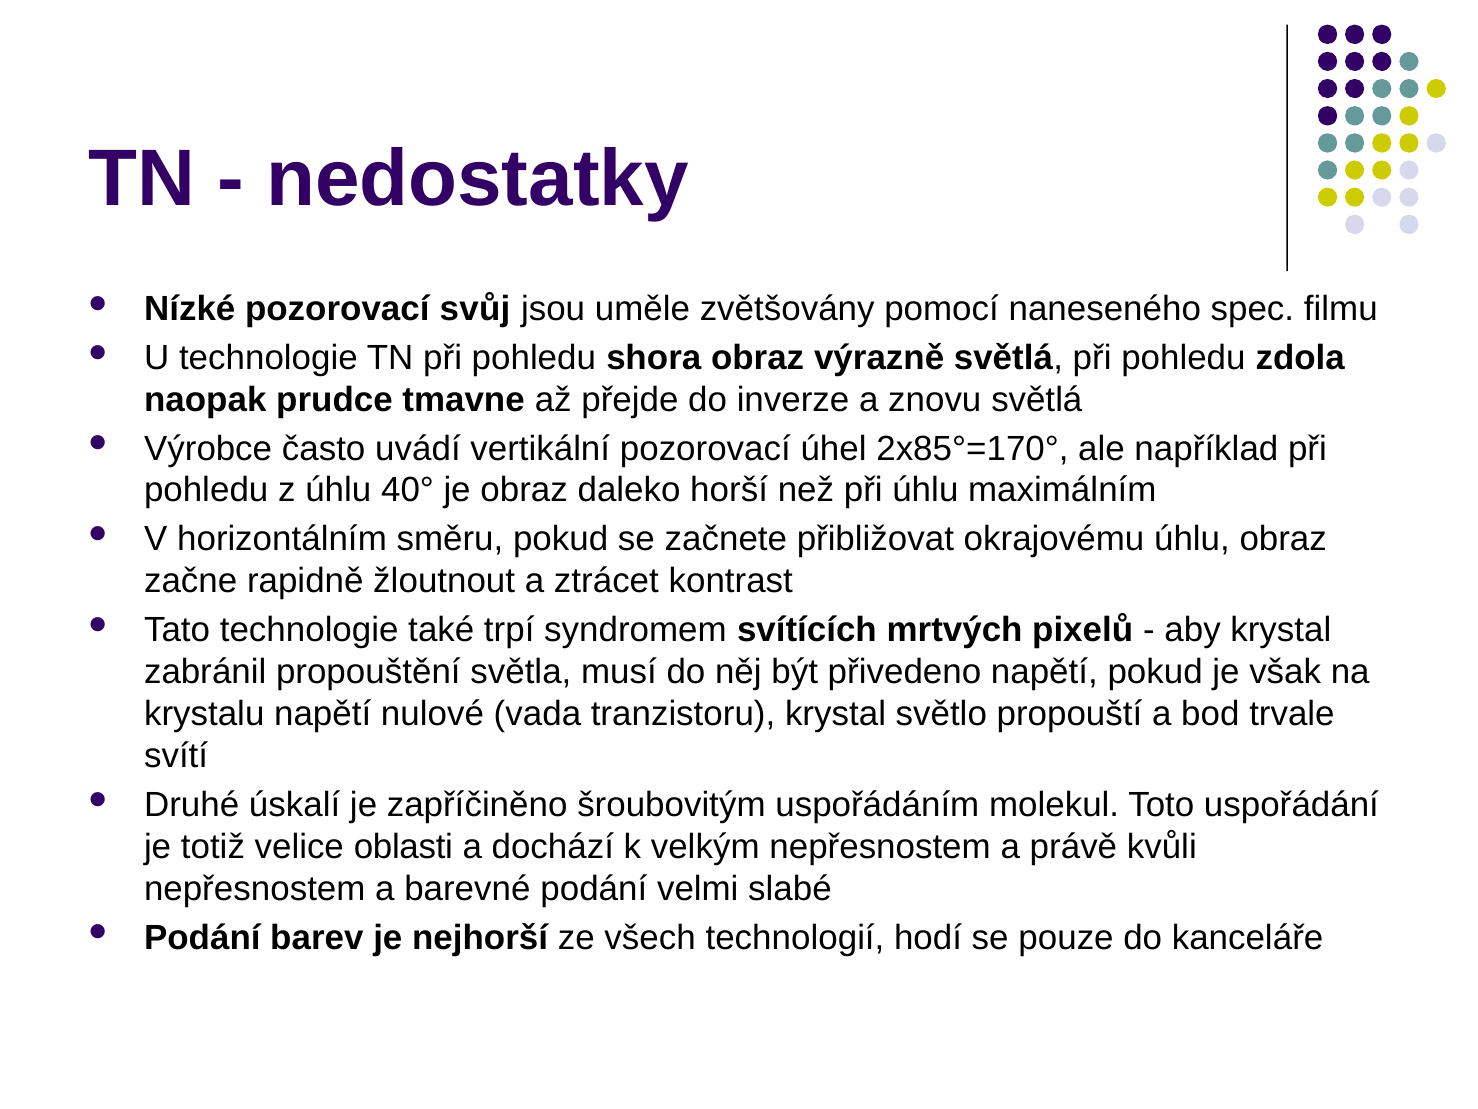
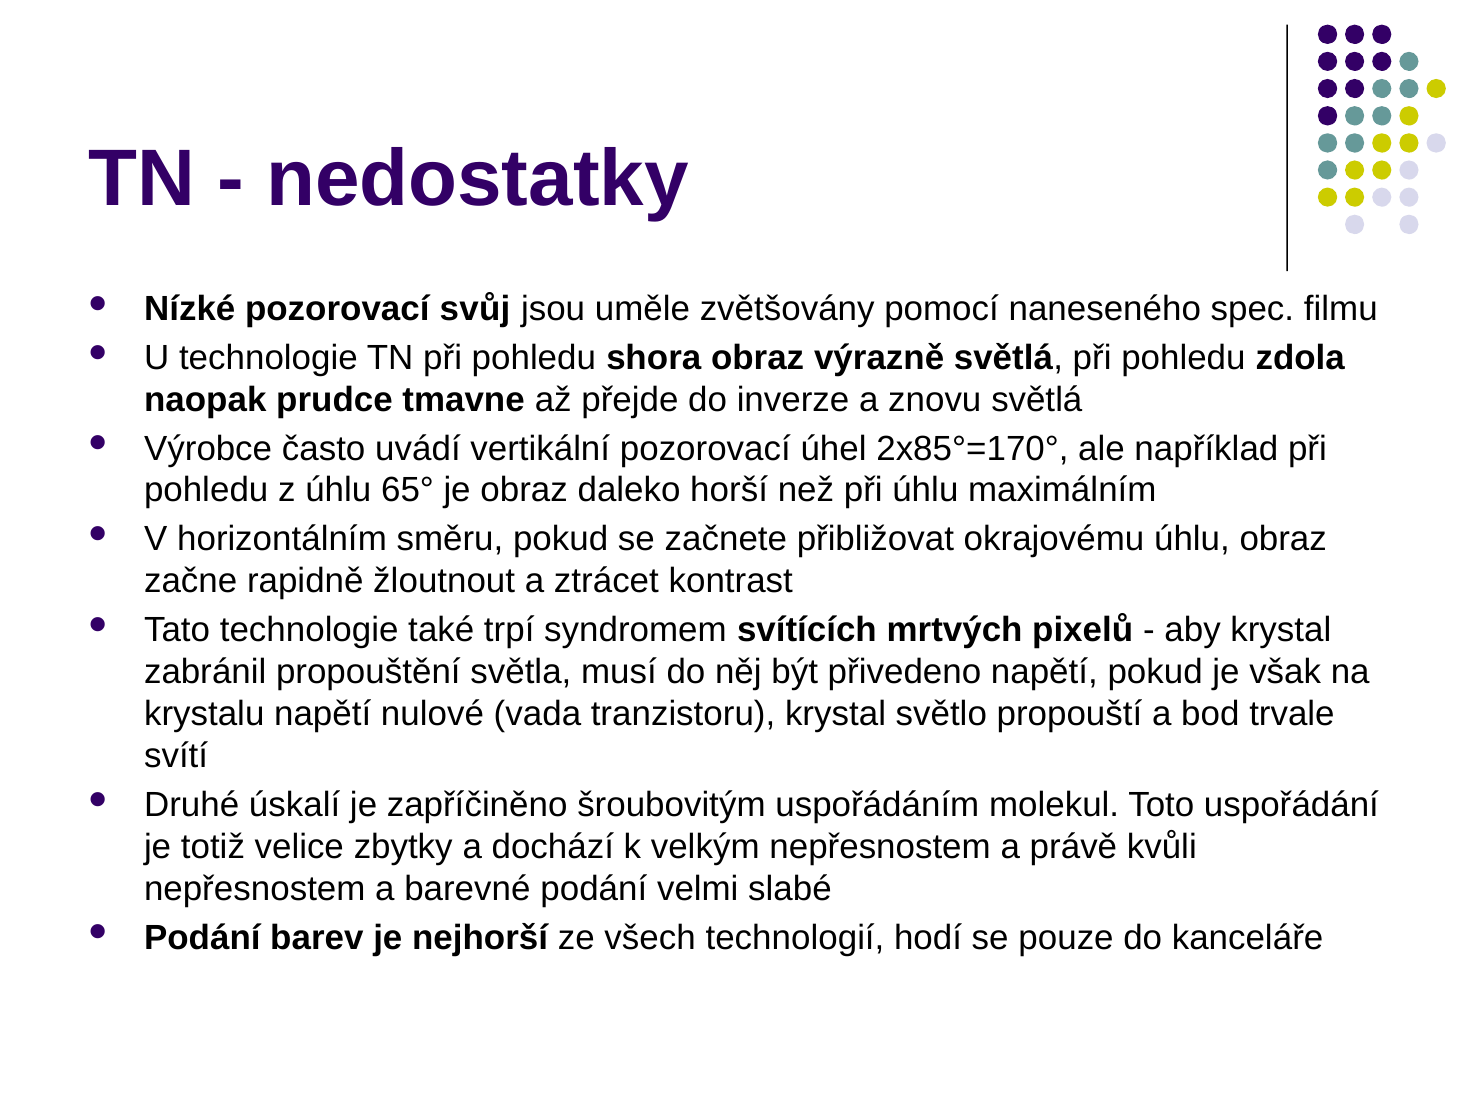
40°: 40° -> 65°
oblasti: oblasti -> zbytky
